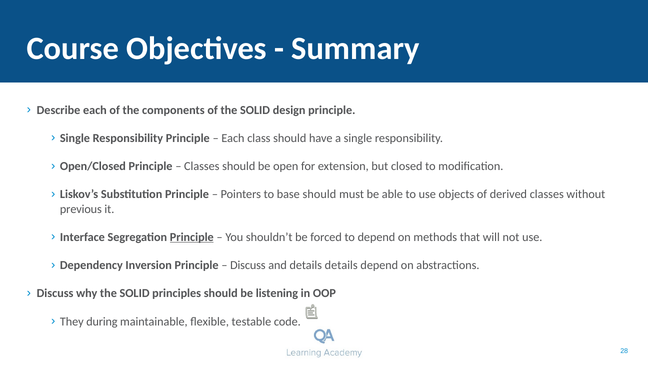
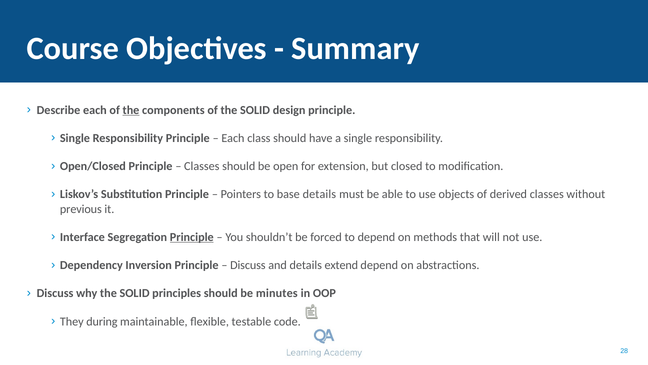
the at (131, 110) underline: none -> present
base should: should -> details
details details: details -> extend
listening: listening -> minutes
